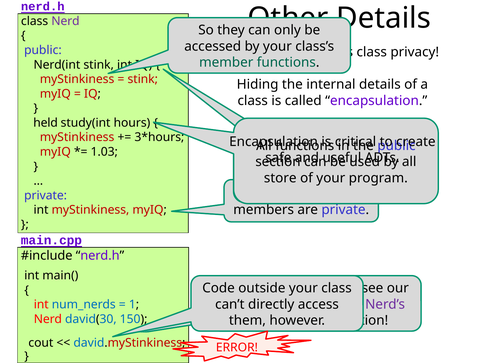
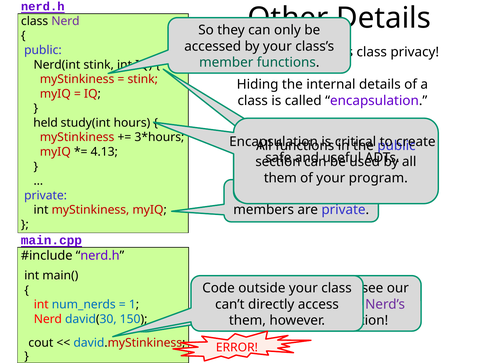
1.03: 1.03 -> 4.13
store at (280, 178): store -> them
